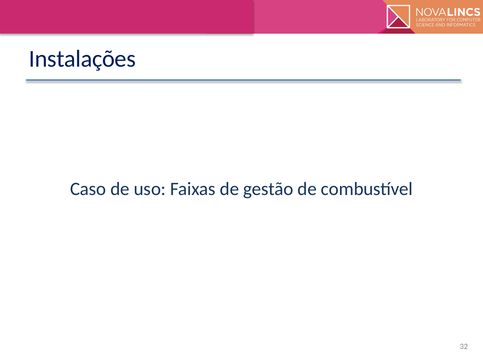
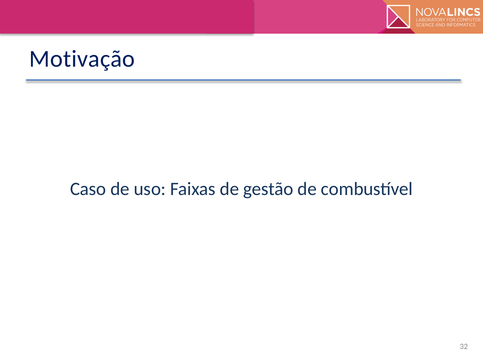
Instalações: Instalações -> Motivação
